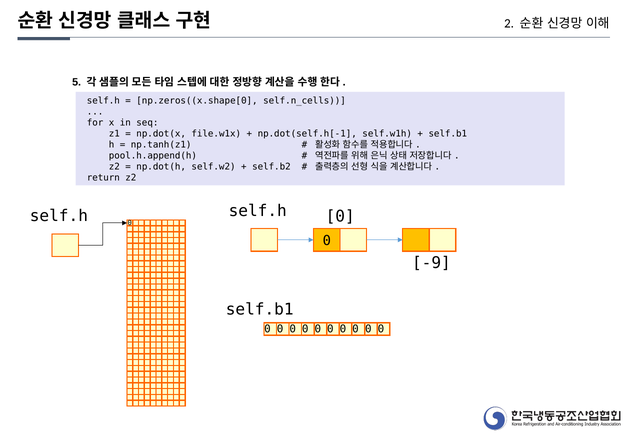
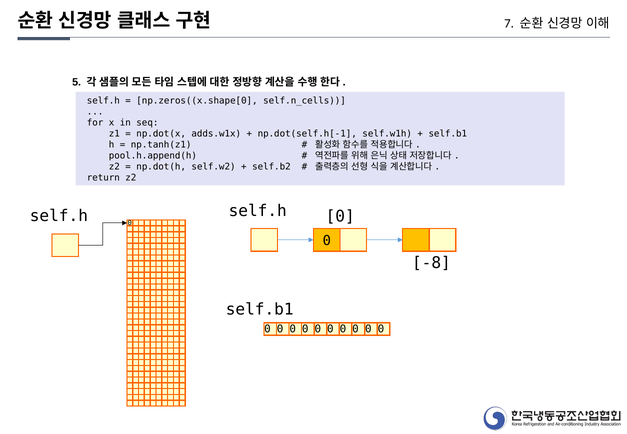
2: 2 -> 7
file.w1x: file.w1x -> adds.w1x
-9: -9 -> -8
